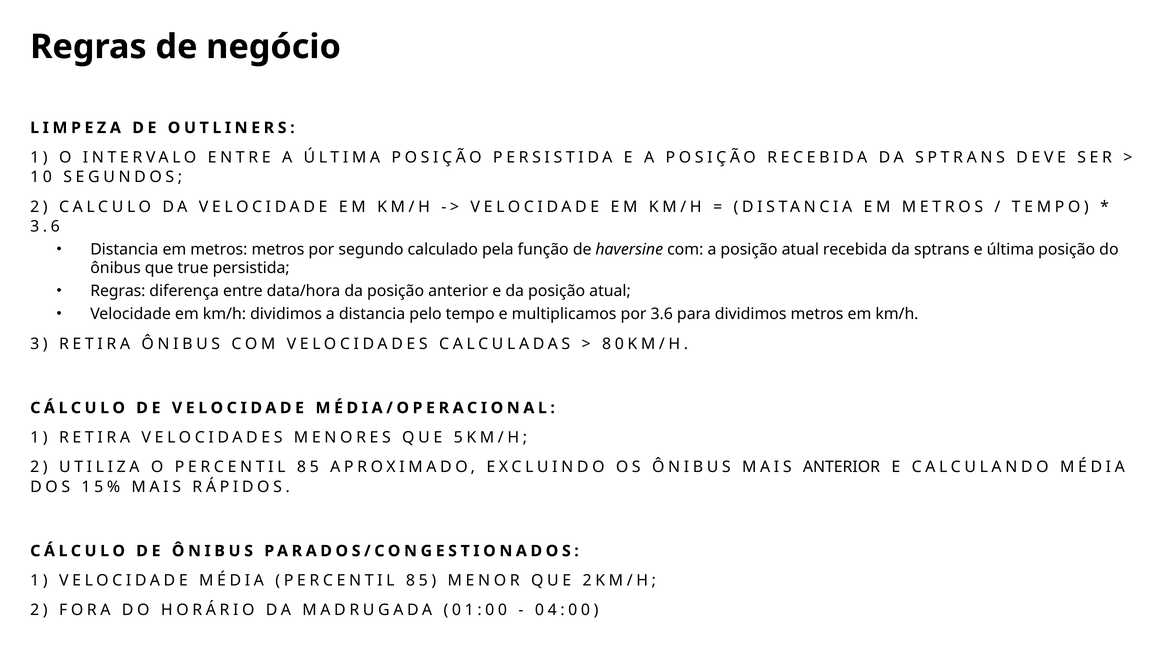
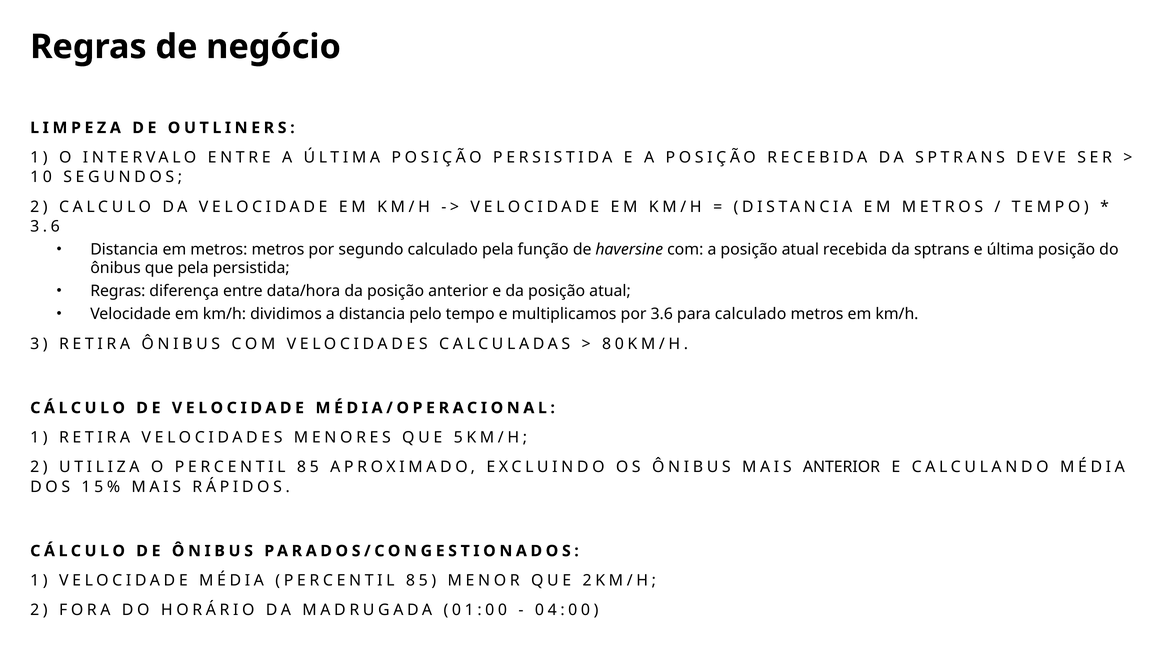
que true: true -> pela
para dividimos: dividimos -> calculado
